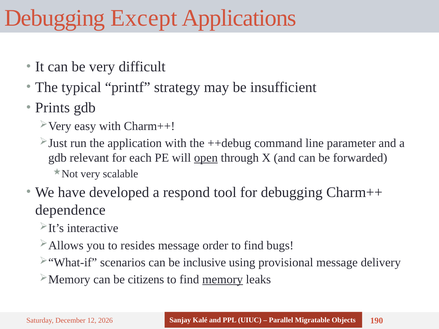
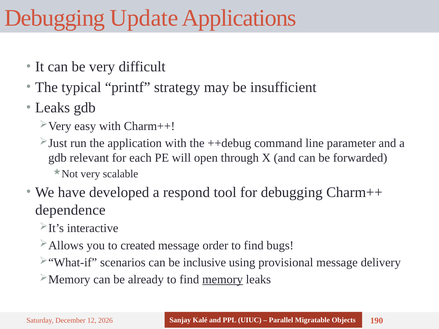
Except: Except -> Update
Prints at (53, 108): Prints -> Leaks
open underline: present -> none
resides: resides -> created
citizens: citizens -> already
